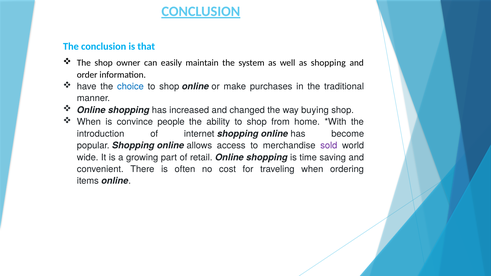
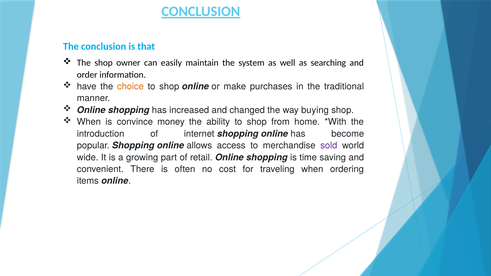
as shopping: shopping -> searching
choice colour: blue -> orange
people: people -> money
